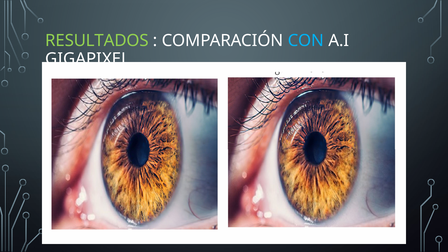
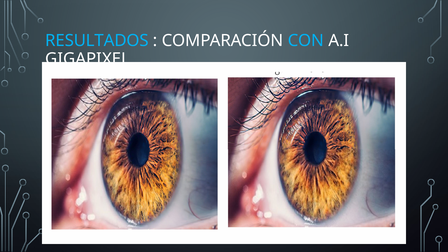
RESULTADOS colour: light green -> light blue
